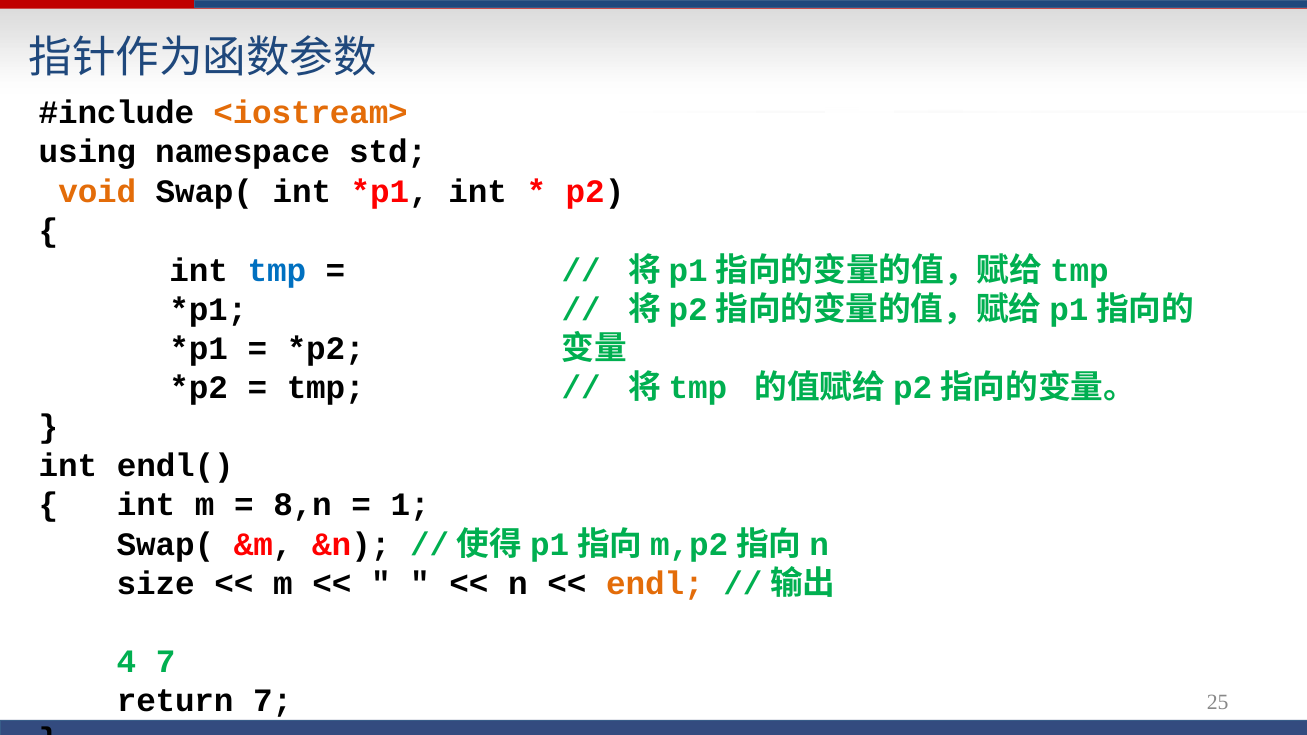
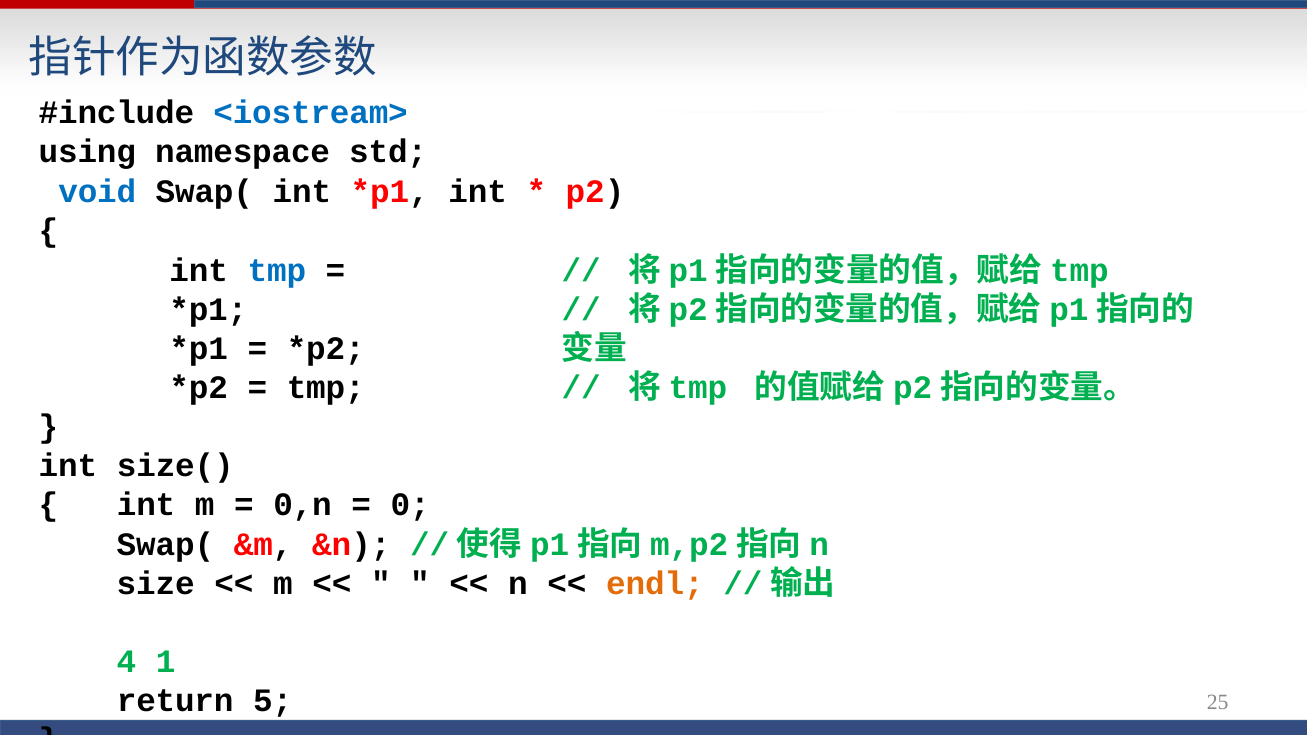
<iostream> colour: orange -> blue
void colour: orange -> blue
endl(: endl( -> size(
8,n: 8,n -> 0,n
1: 1 -> 0
4 7: 7 -> 1
return 7: 7 -> 5
